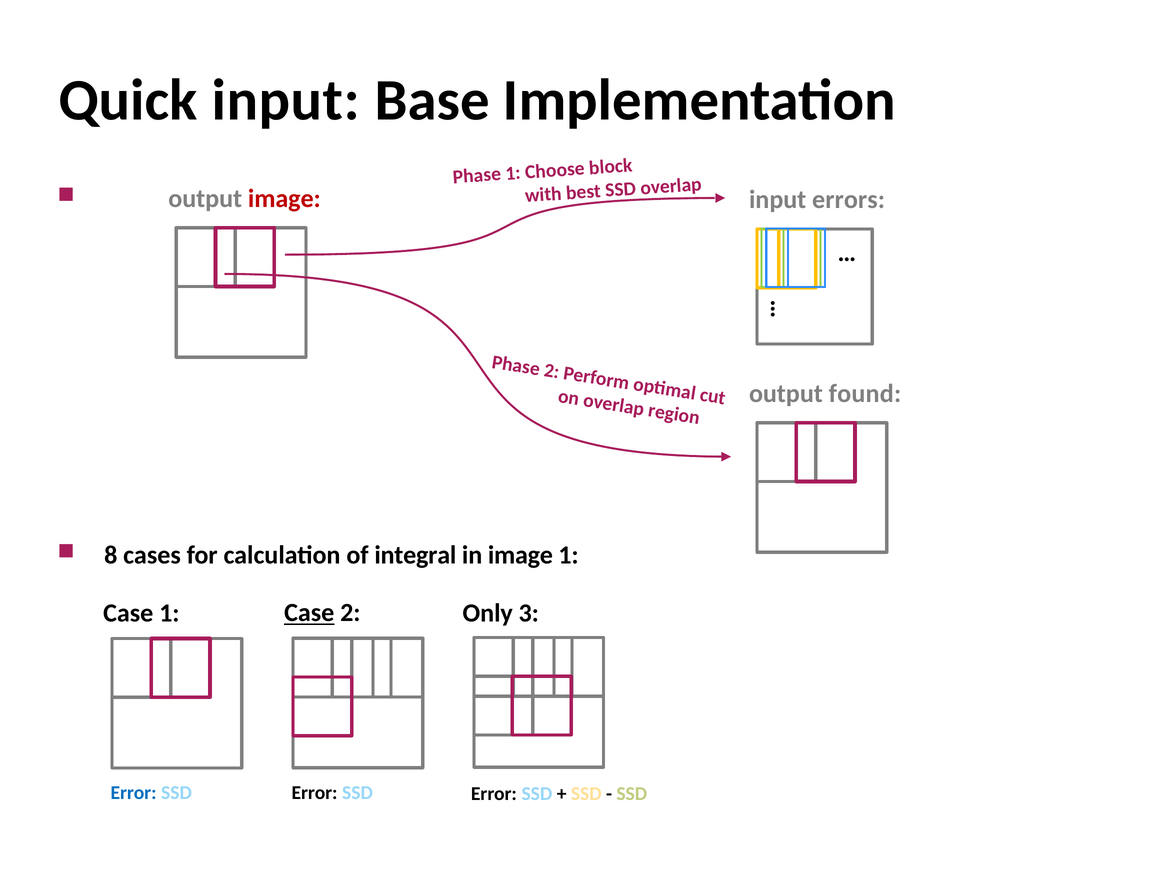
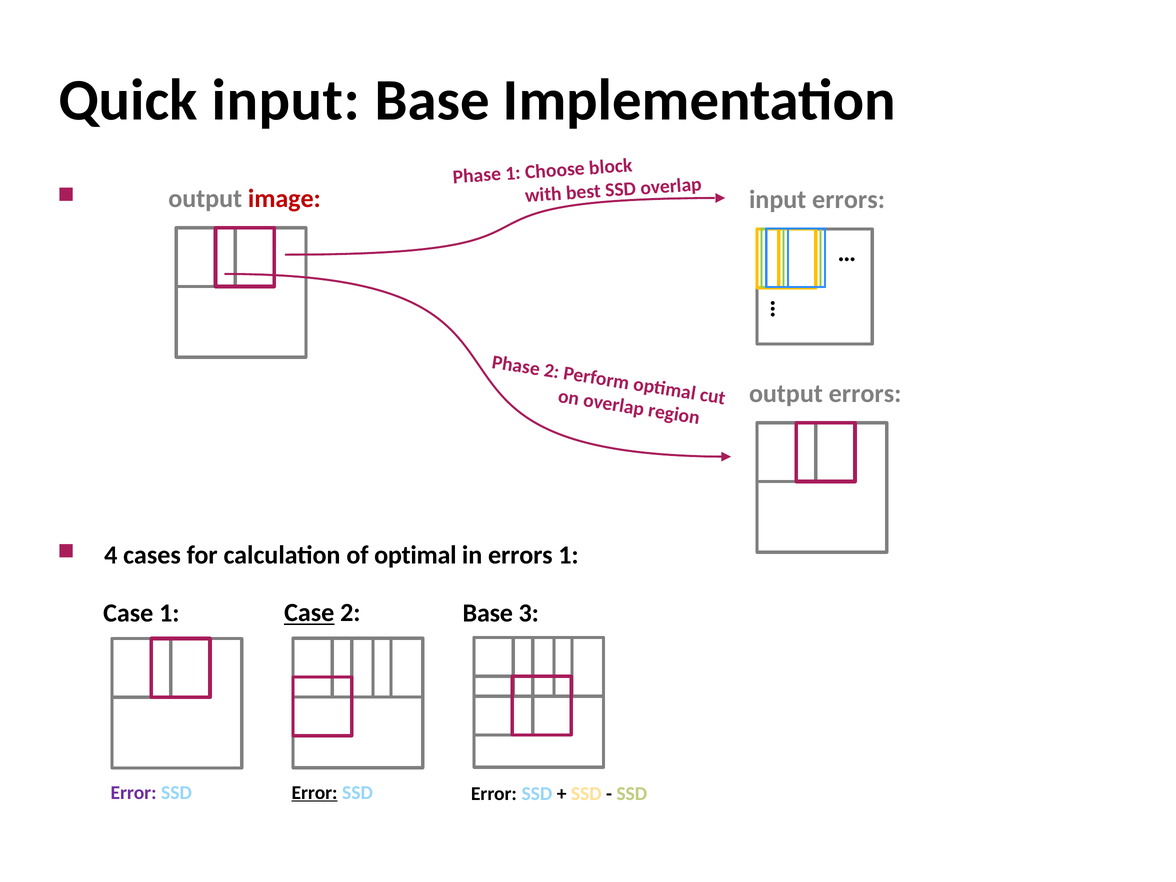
output found: found -> errors
8: 8 -> 4
of integral: integral -> optimal
in image: image -> errors
2 Only: Only -> Base
Error at (134, 793) colour: blue -> purple
Error at (315, 793) underline: none -> present
